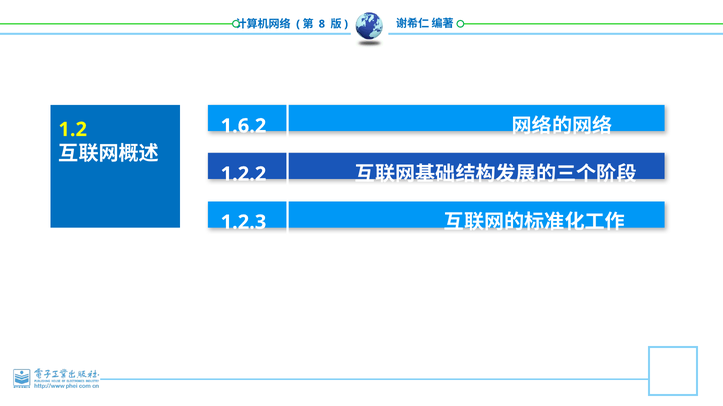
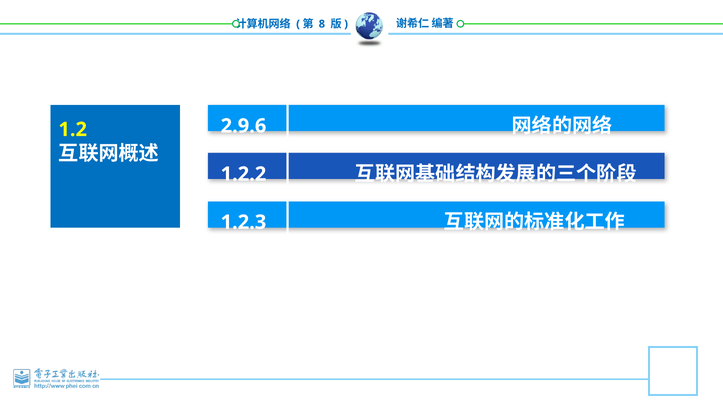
1.6.2: 1.6.2 -> 2.9.6
